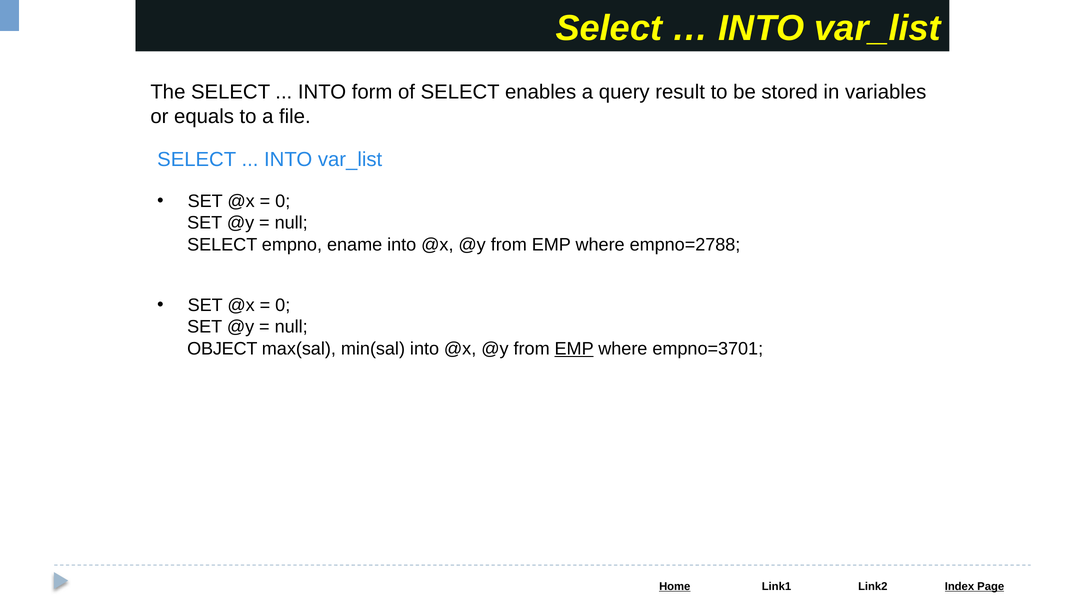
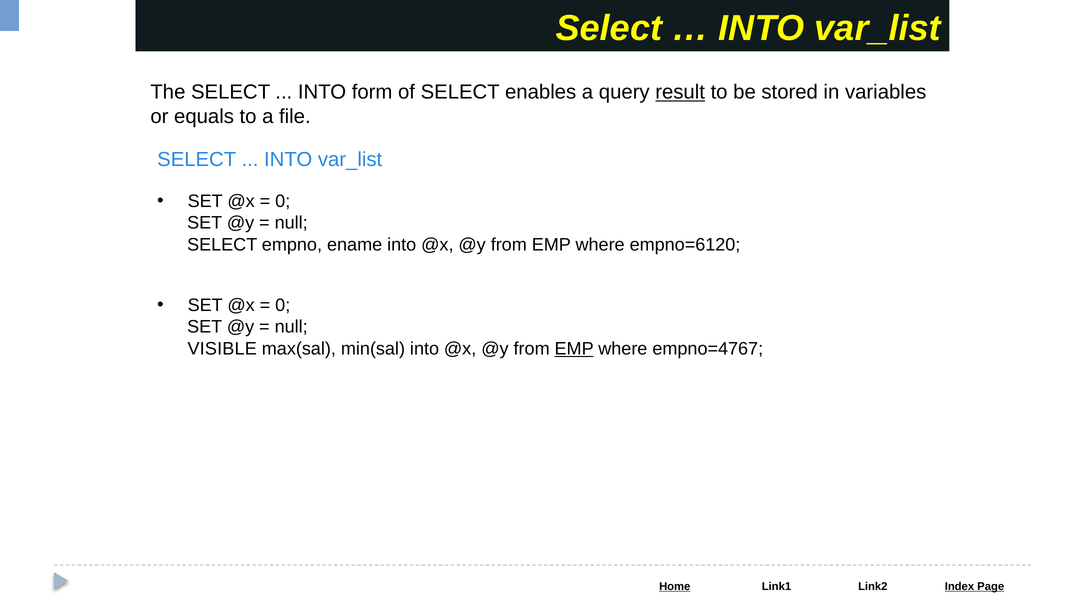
result underline: none -> present
empno=2788: empno=2788 -> empno=6120
OBJECT: OBJECT -> VISIBLE
empno=3701: empno=3701 -> empno=4767
